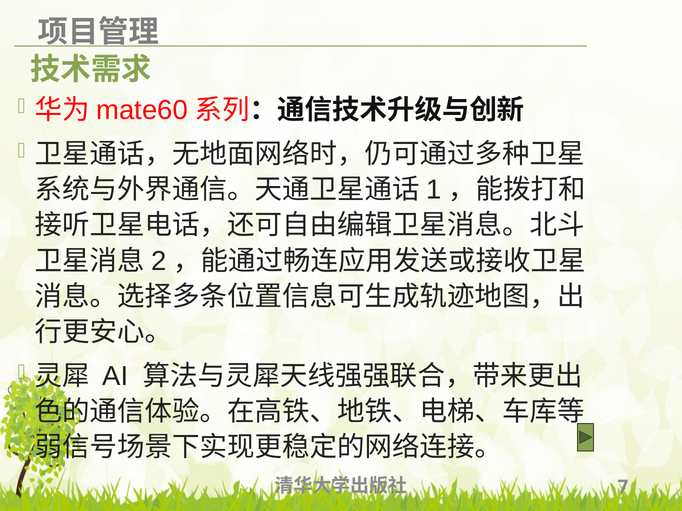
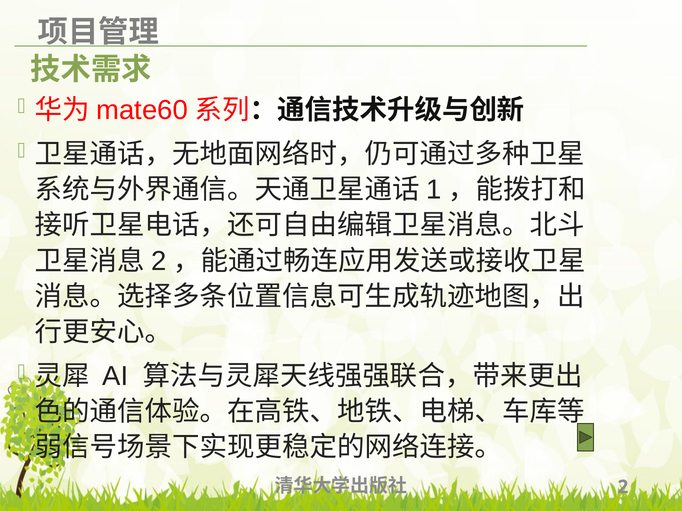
7 at (623, 487): 7 -> 2
